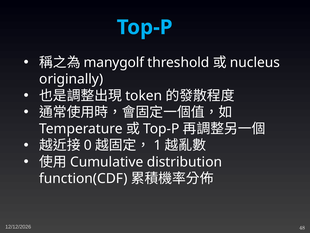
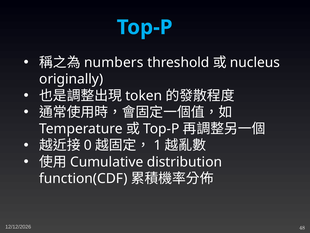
manygolf: manygolf -> numbers
